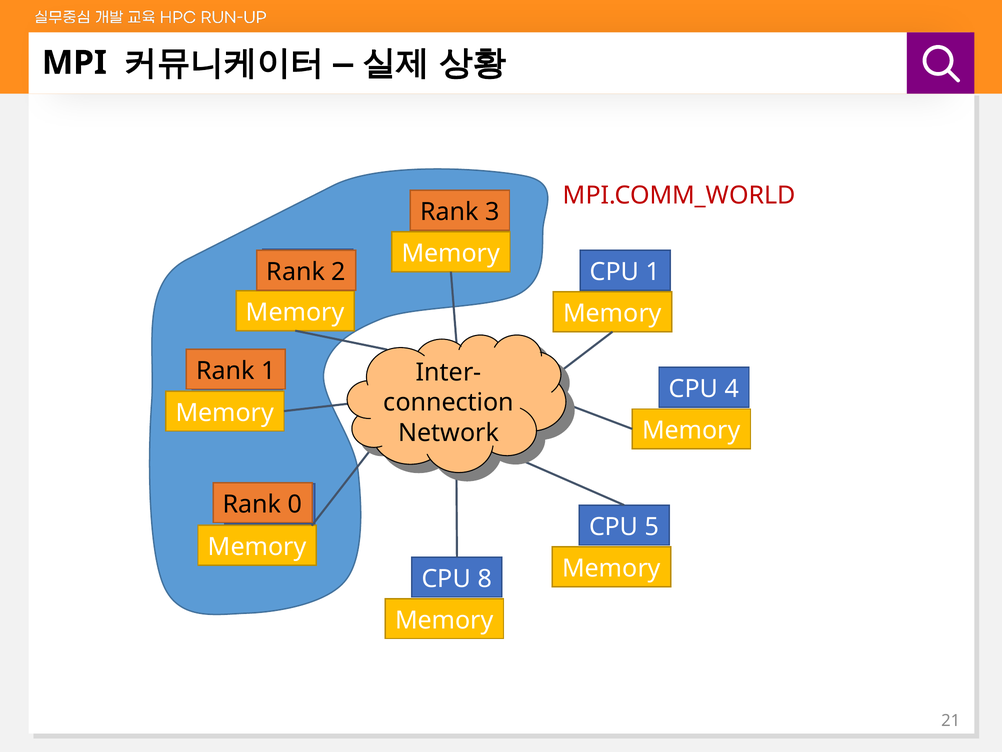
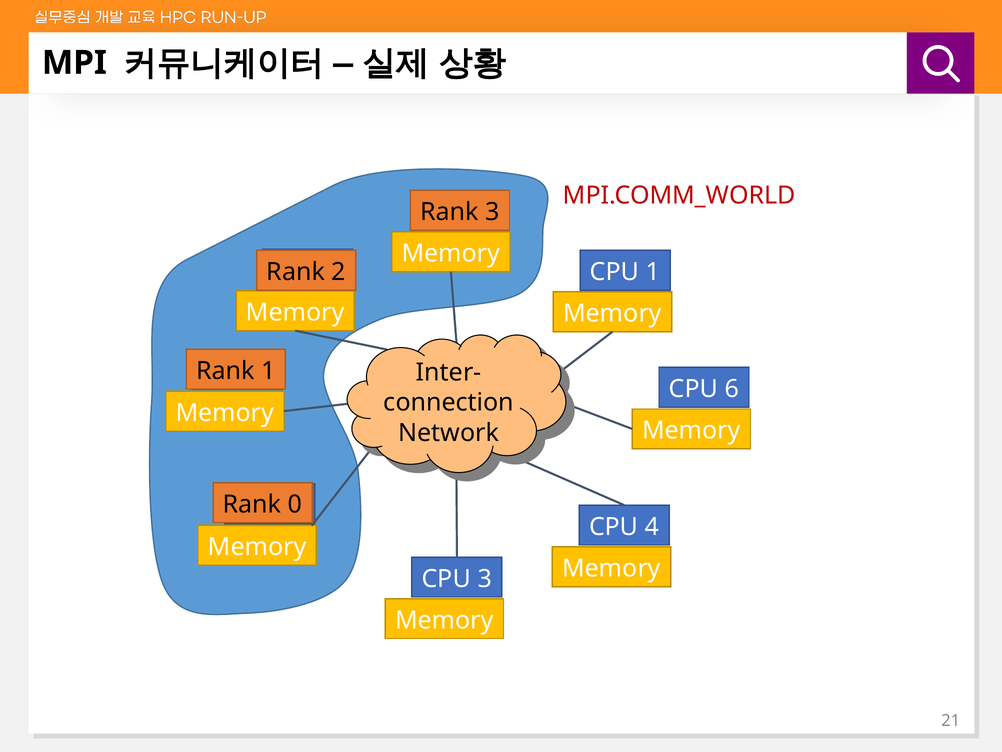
4 at (732, 389): 4 -> 6
5 at (652, 526): 5 -> 4
CPU 8: 8 -> 3
